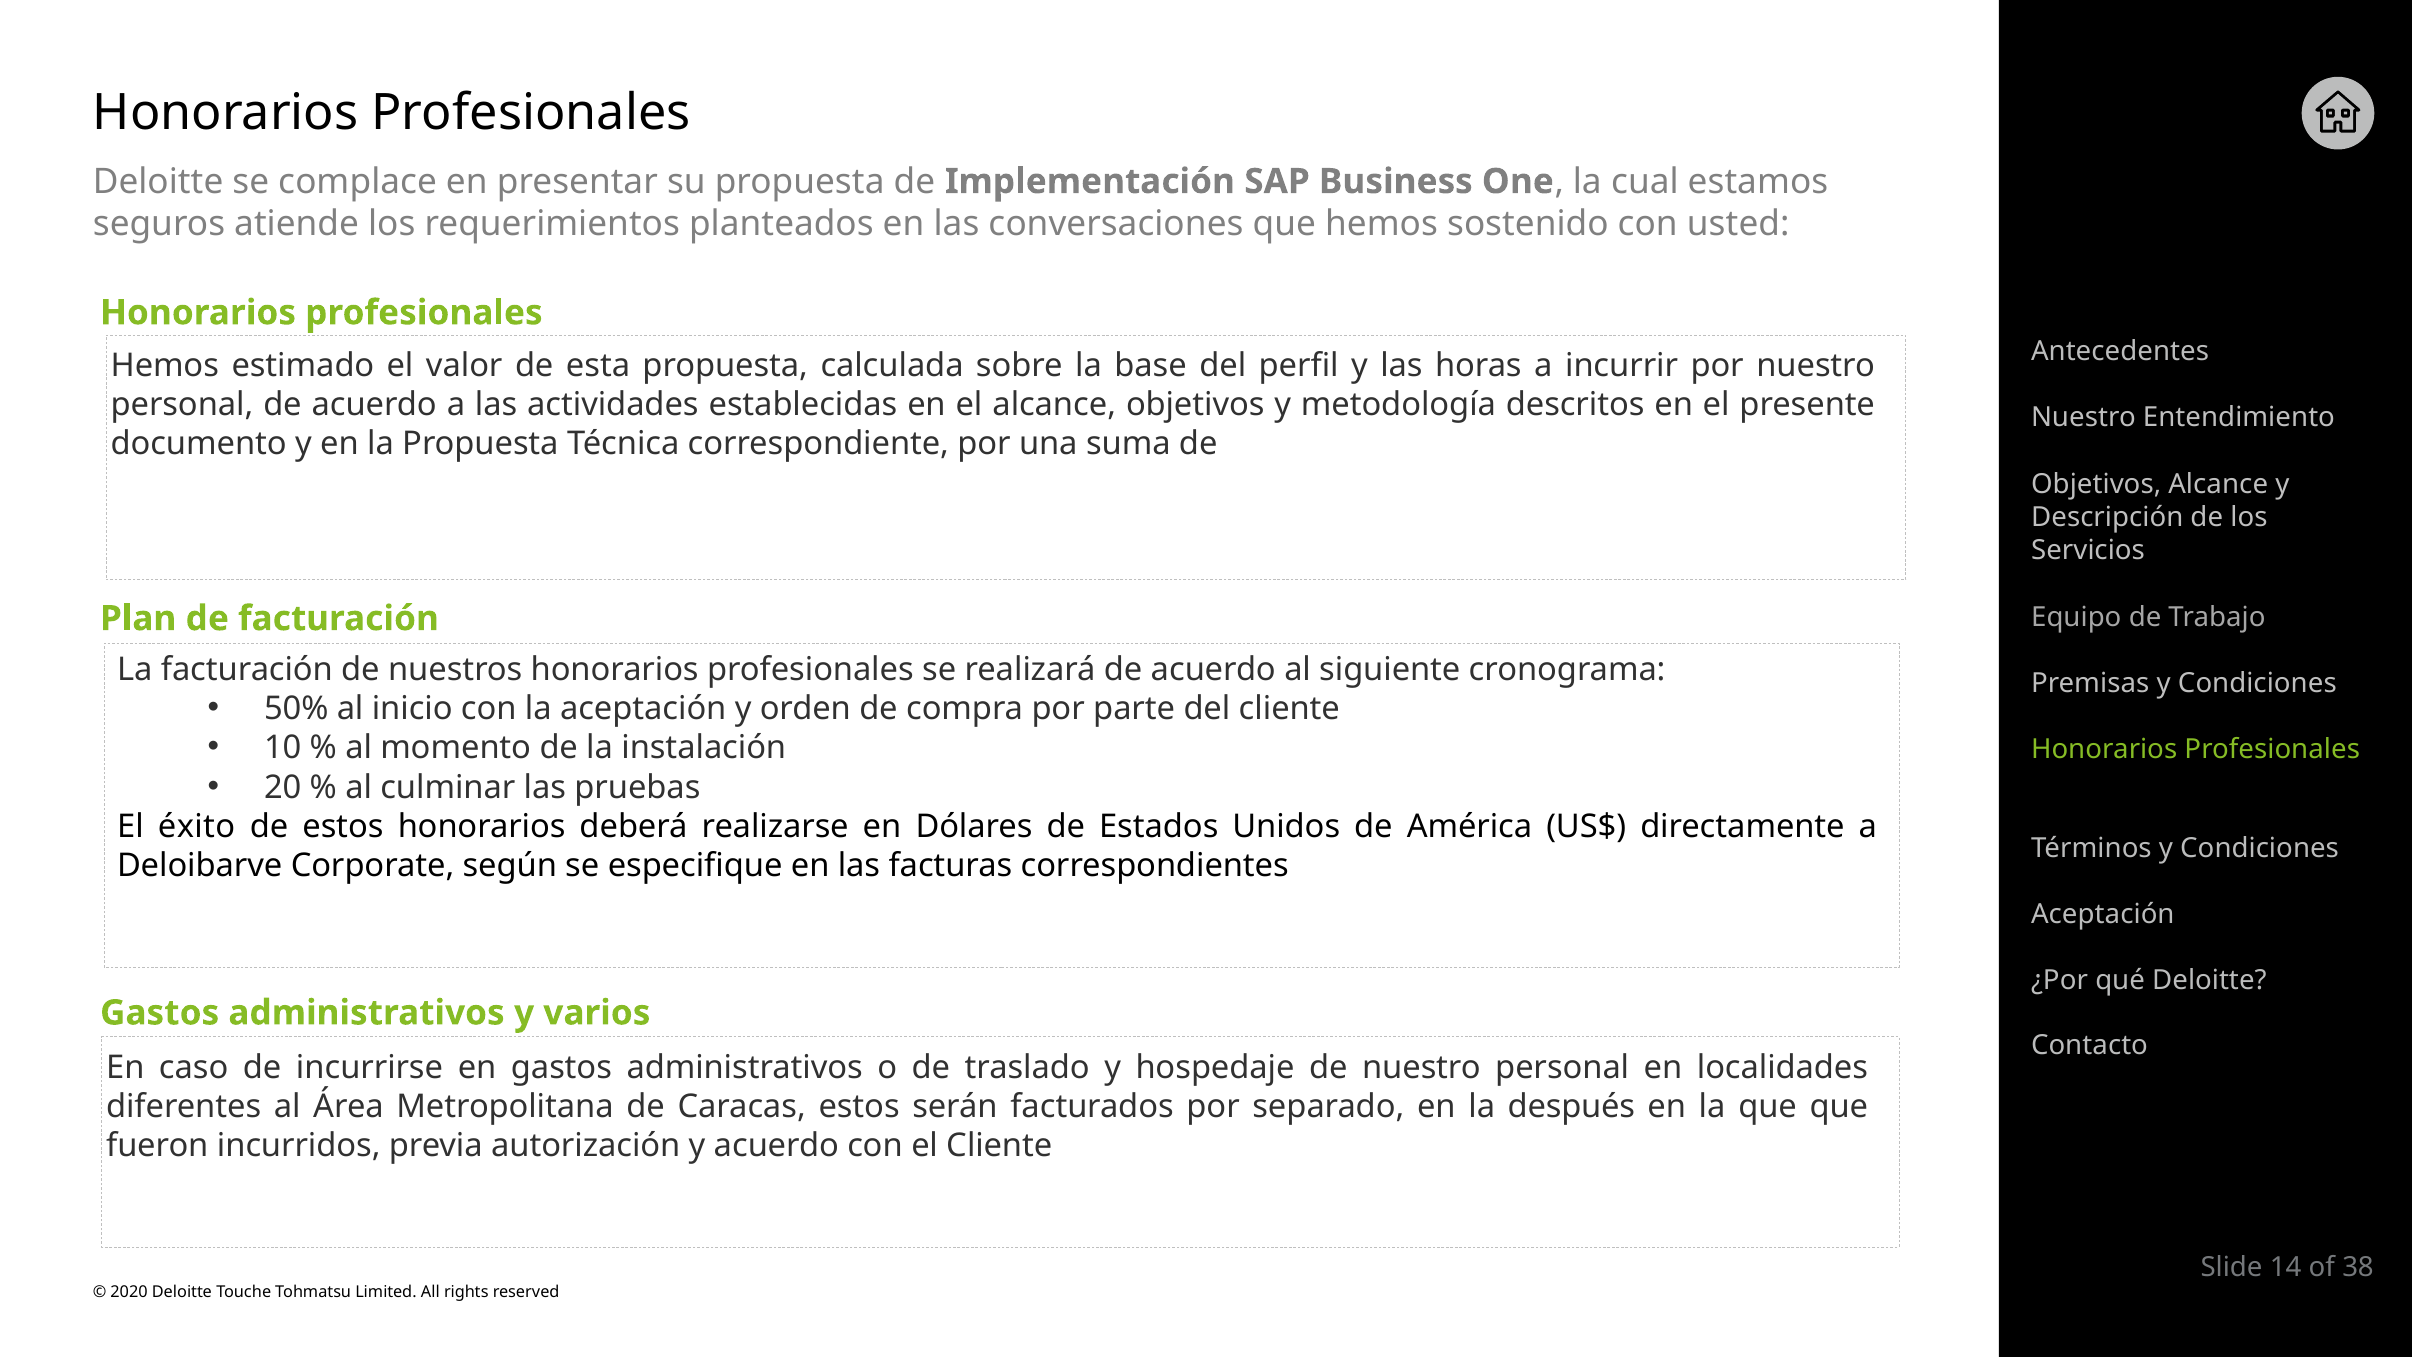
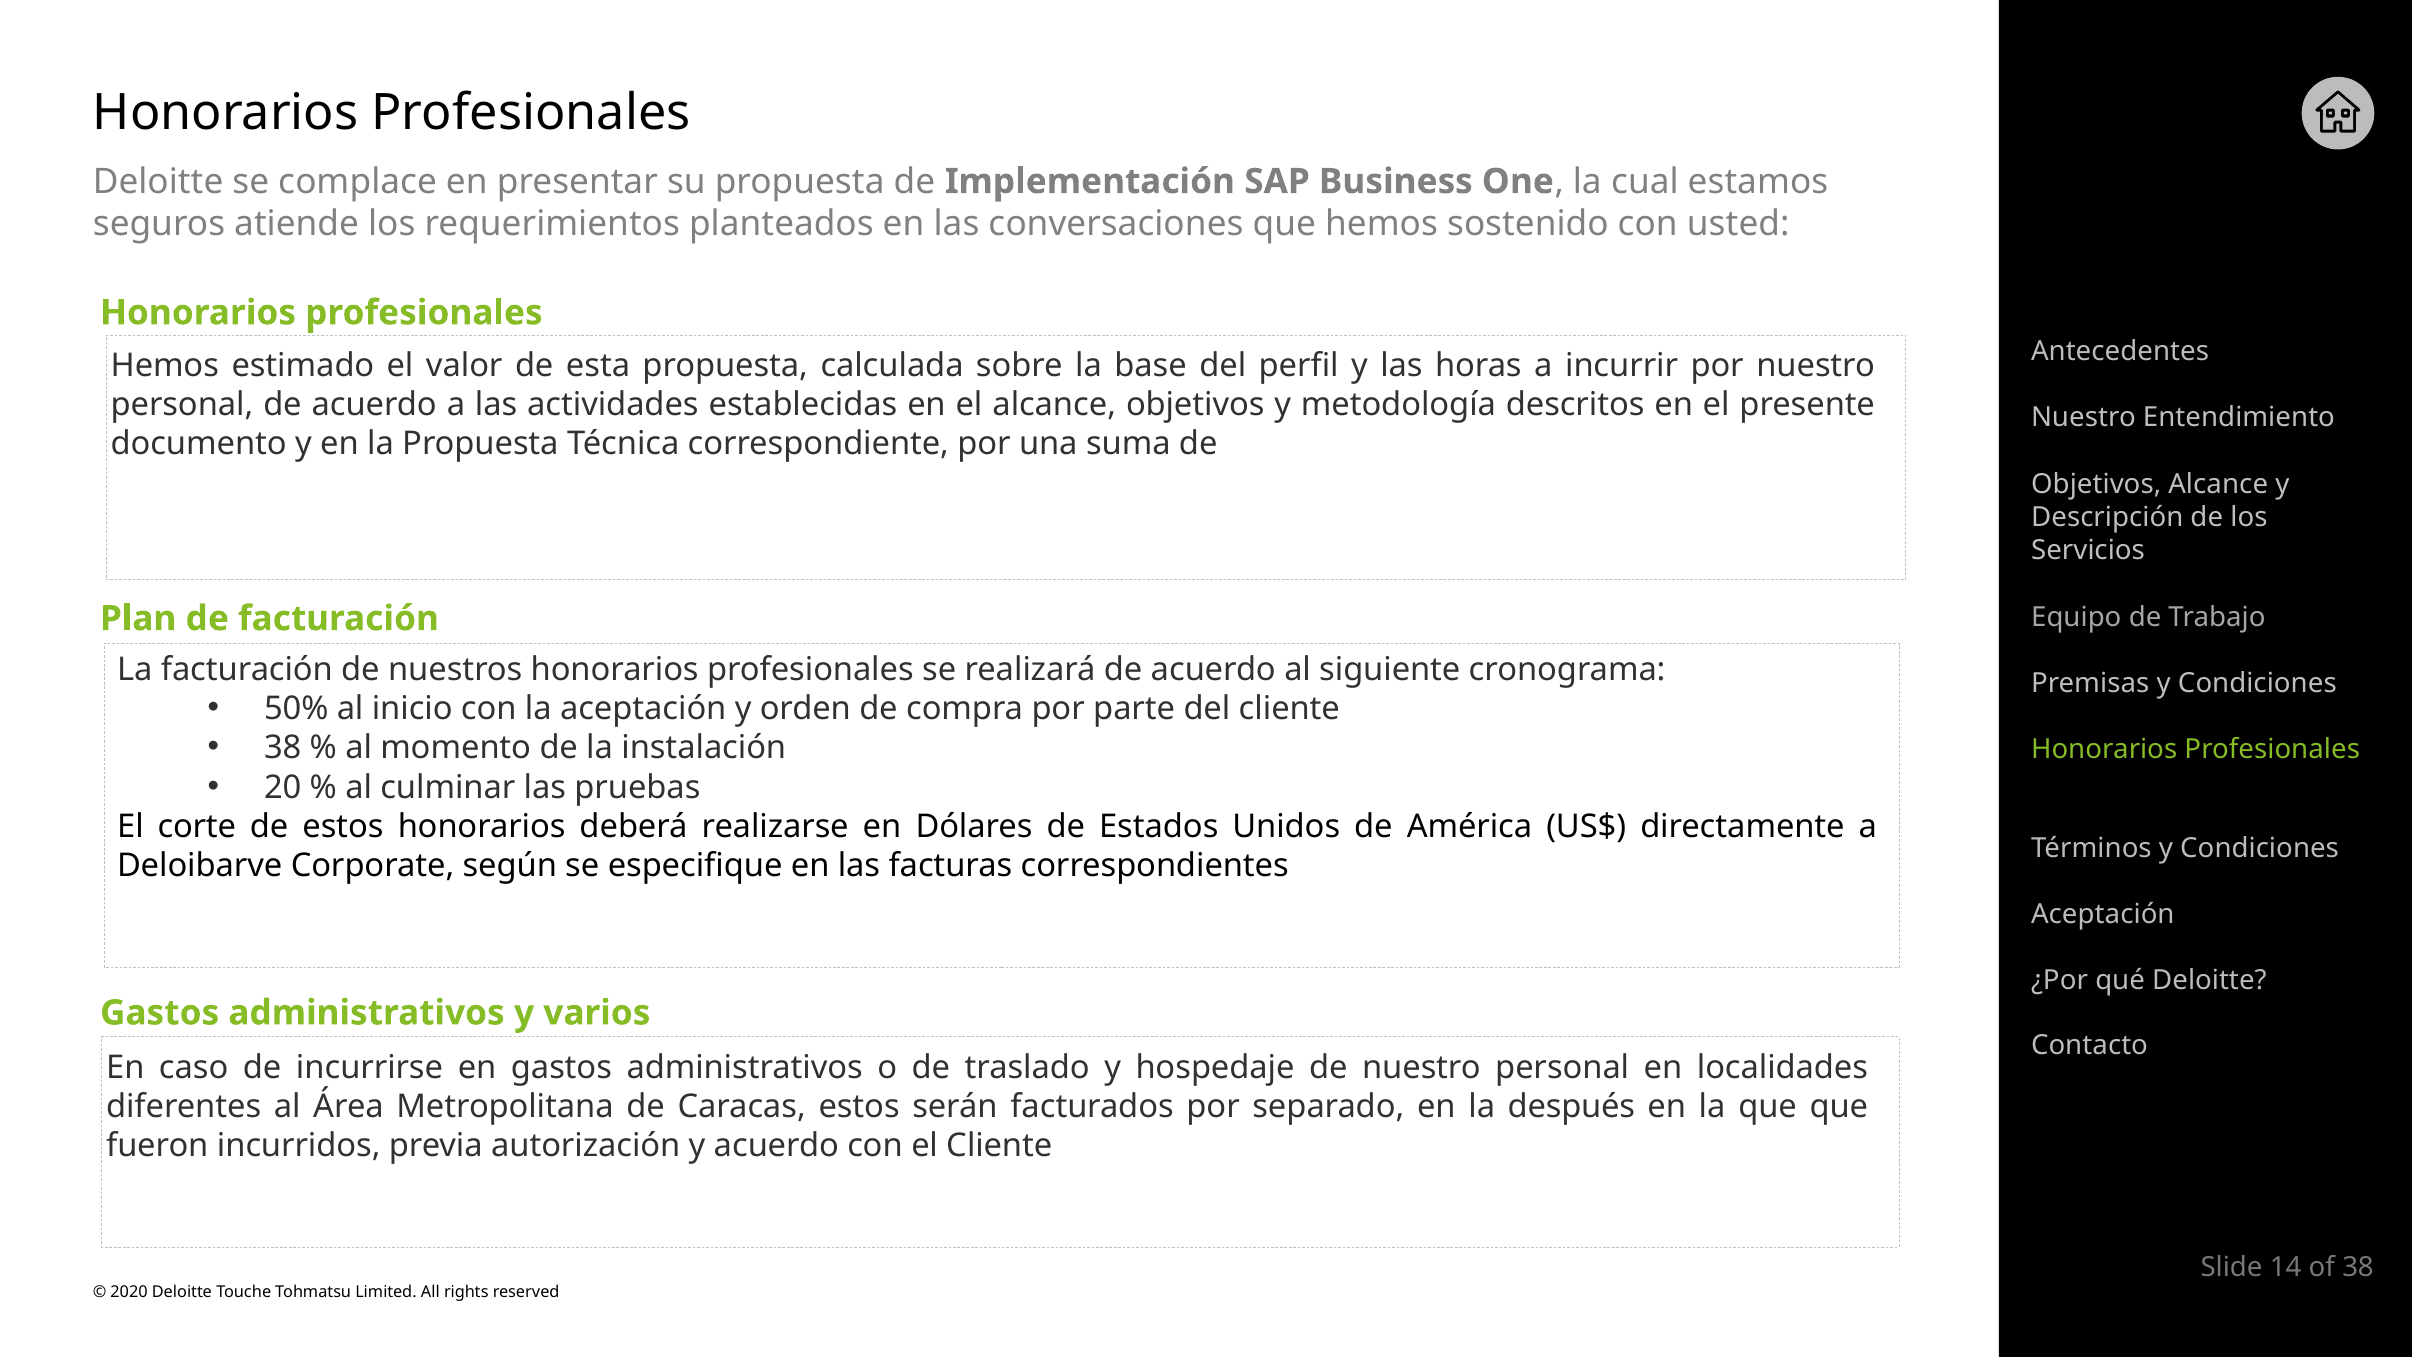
10 at (283, 748): 10 -> 38
éxito: éxito -> corte
